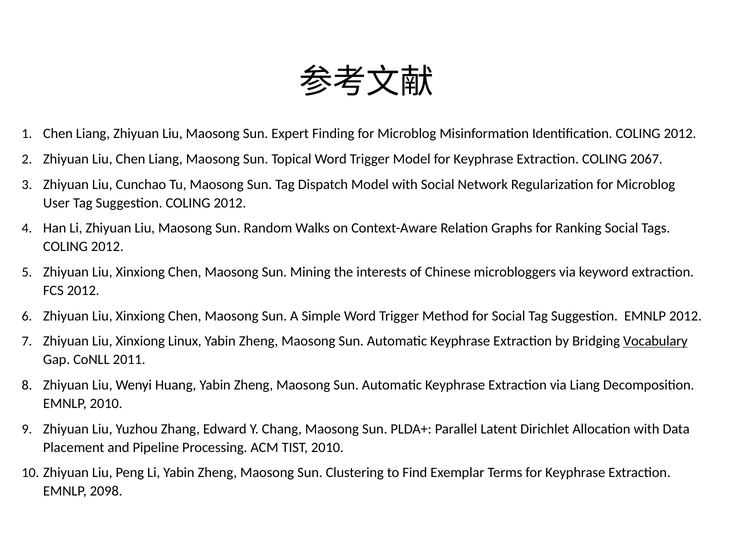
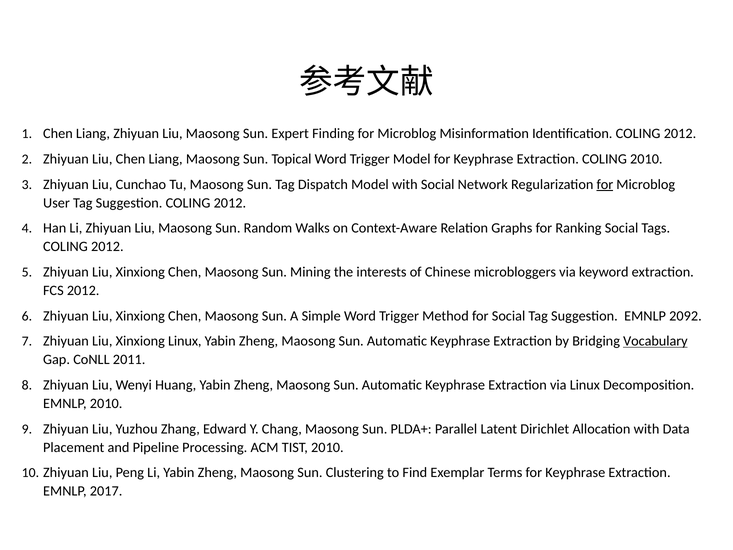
COLING 2067: 2067 -> 2010
for at (605, 184) underline: none -> present
EMNLP 2012: 2012 -> 2092
via Liang: Liang -> Linux
2098: 2098 -> 2017
